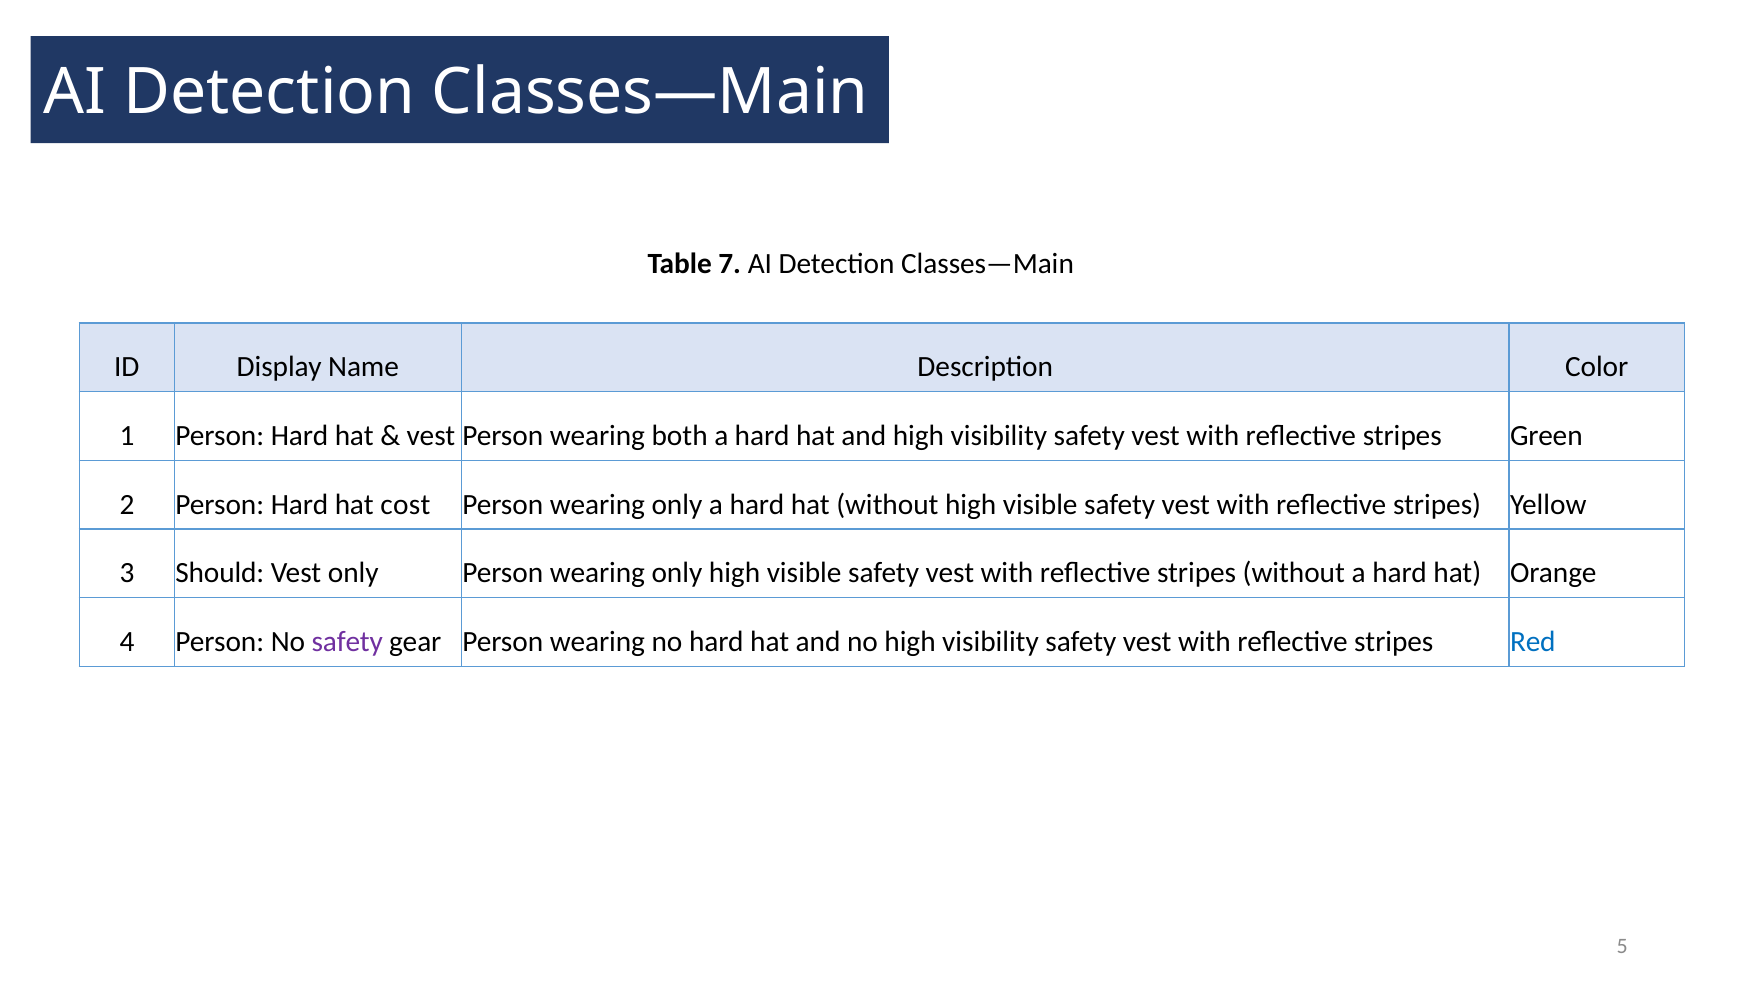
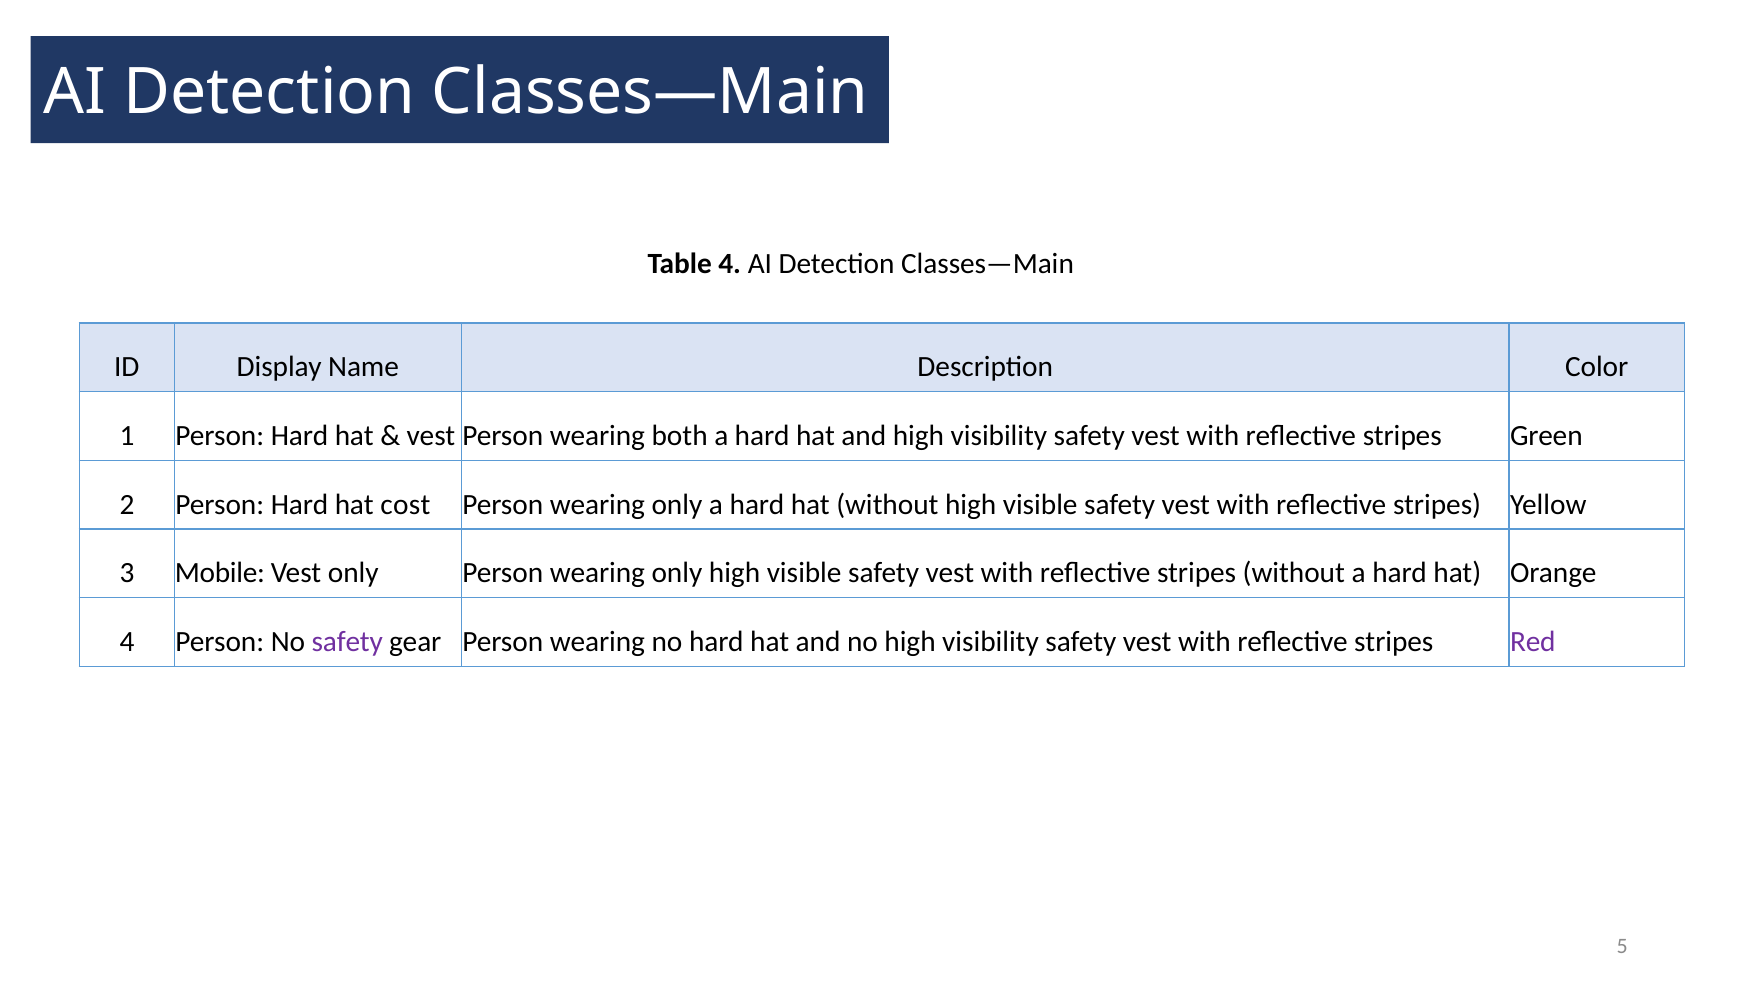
Table 7: 7 -> 4
Should: Should -> Mobile
Red colour: blue -> purple
